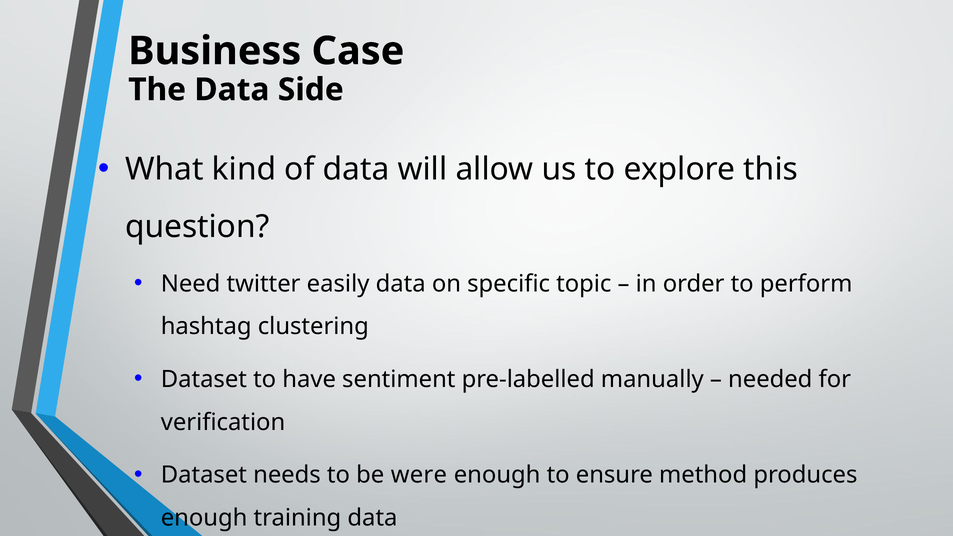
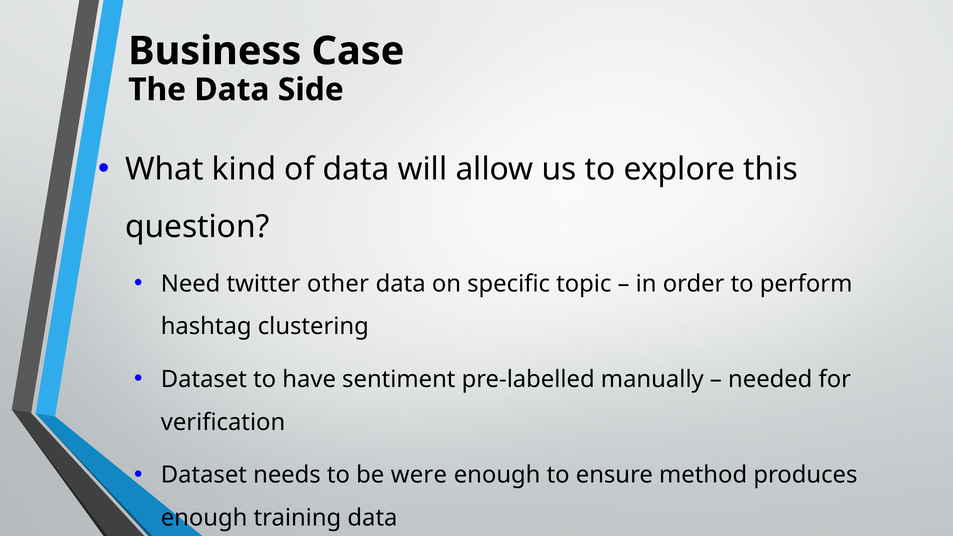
easily: easily -> other
